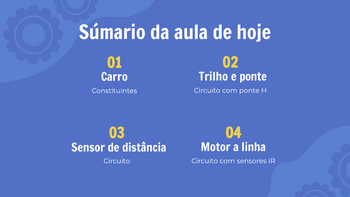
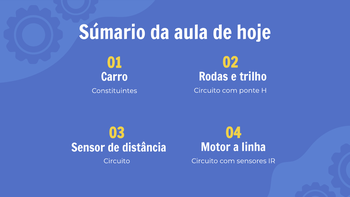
Trilho: Trilho -> Rodas
e ponte: ponte -> trilho
